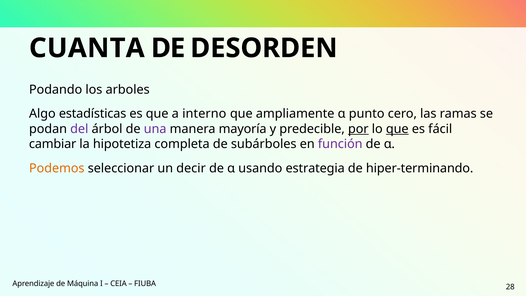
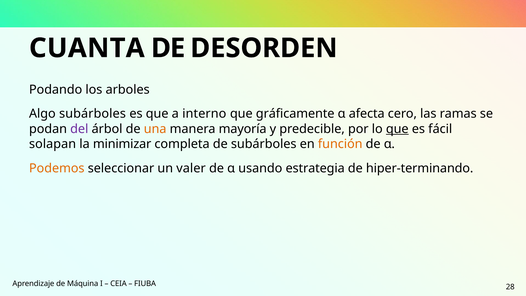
Algo estadísticas: estadísticas -> subárboles
ampliamente: ampliamente -> gráficamente
punto: punto -> afecta
una colour: purple -> orange
por underline: present -> none
cambiar: cambiar -> solapan
hipotetiza: hipotetiza -> minimizar
función colour: purple -> orange
decir: decir -> valer
